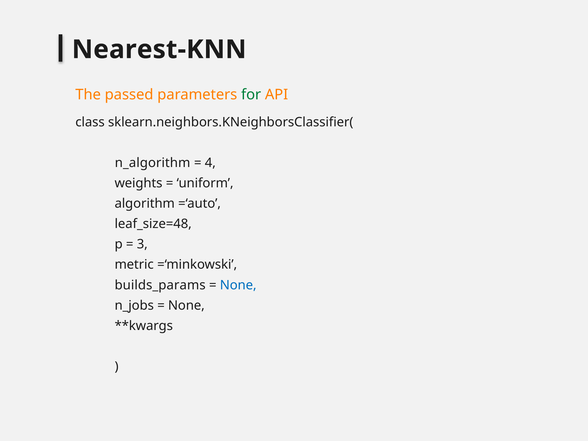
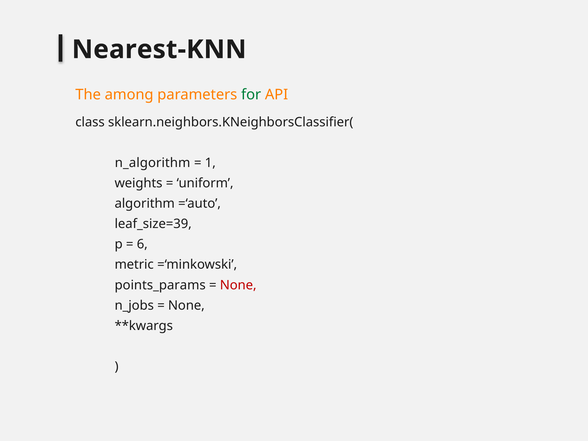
passed: passed -> among
4: 4 -> 1
leaf_size=48: leaf_size=48 -> leaf_size=39
3: 3 -> 6
builds_params: builds_params -> points_params
None at (238, 285) colour: blue -> red
